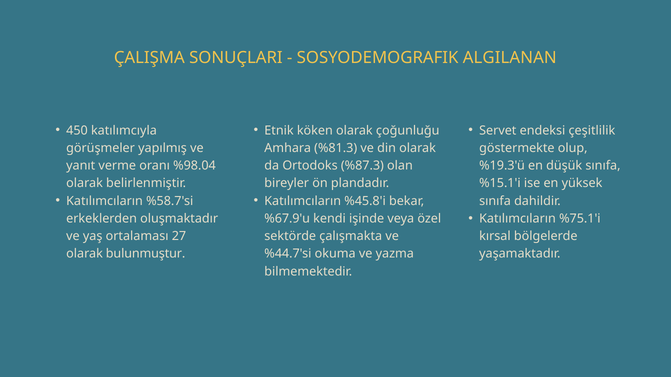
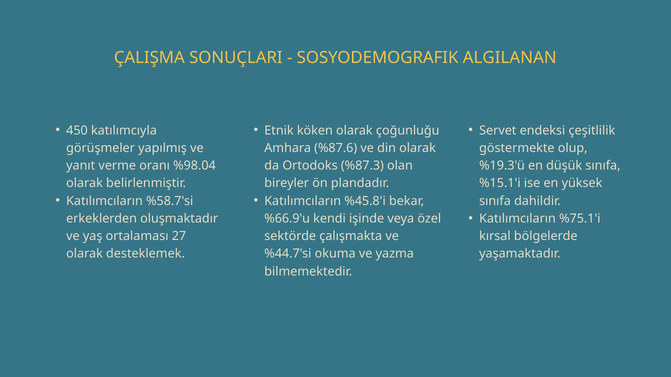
%81.3: %81.3 -> %87.6
%67.9'u: %67.9'u -> %66.9'u
bulunmuştur: bulunmuştur -> desteklemek
